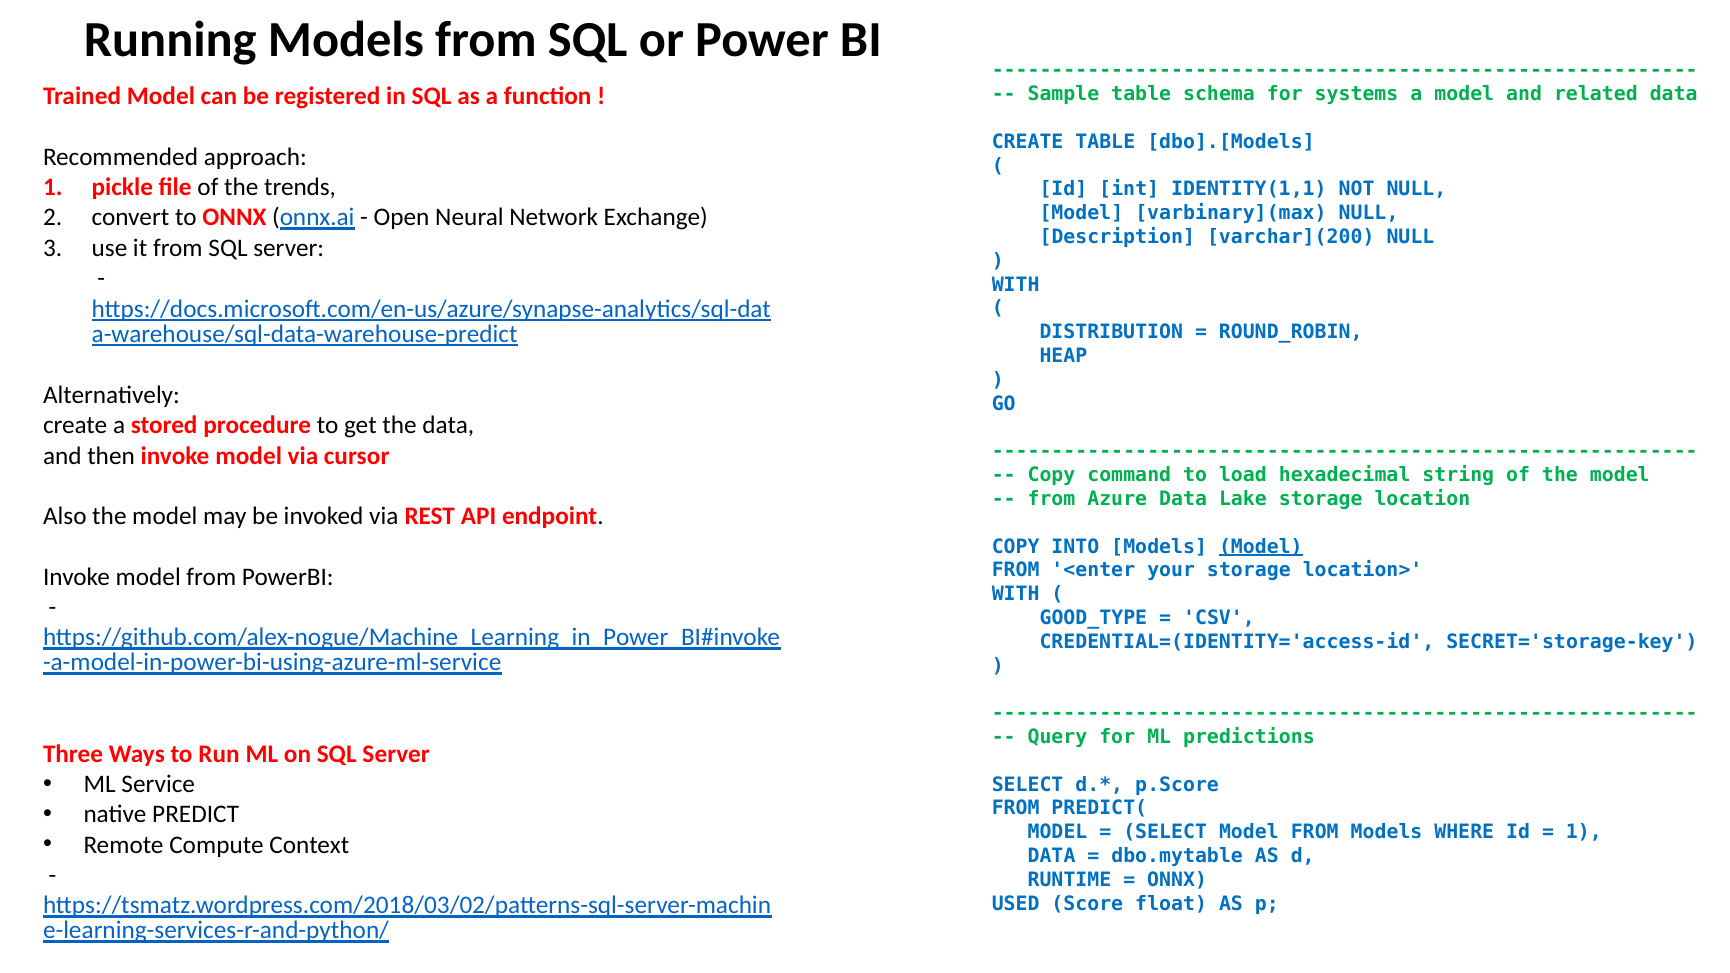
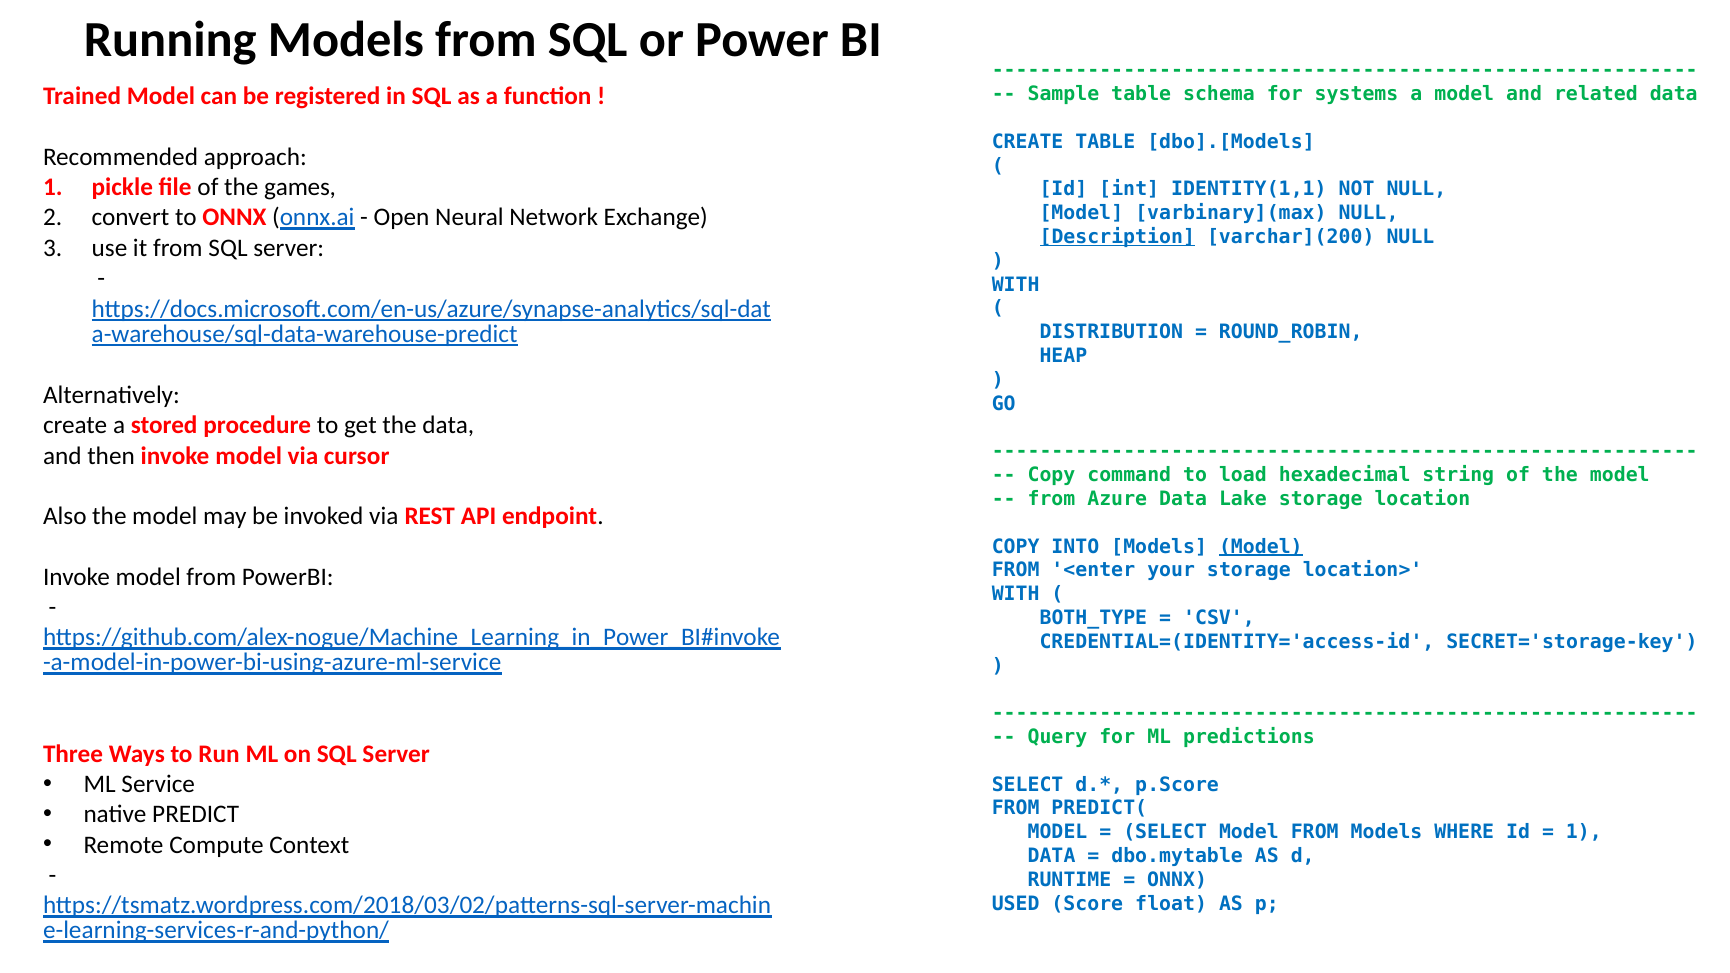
trends: trends -> games
Description underline: none -> present
GOOD_TYPE: GOOD_TYPE -> BOTH_TYPE
